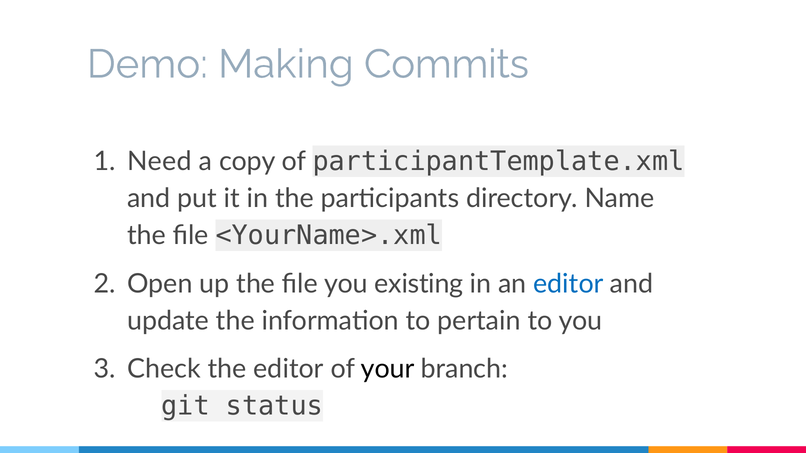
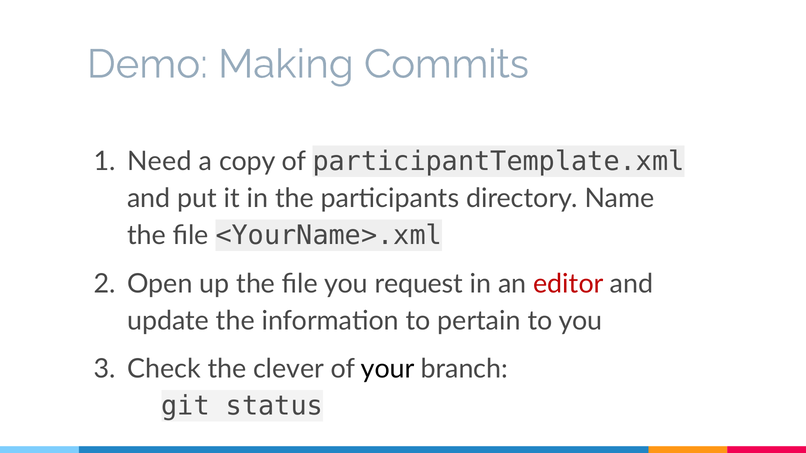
existing: existing -> request
editor at (568, 284) colour: blue -> red
the editor: editor -> clever
